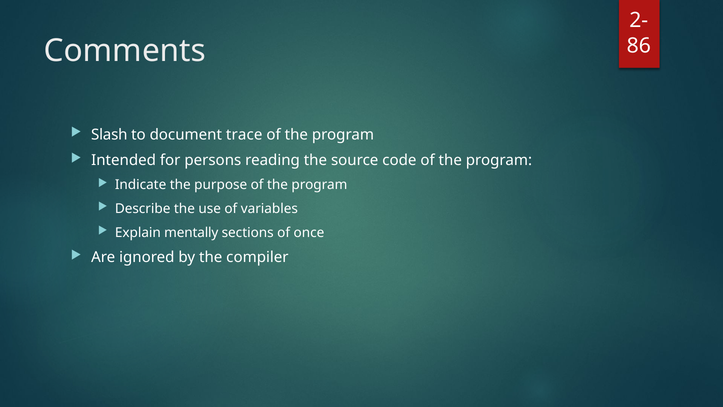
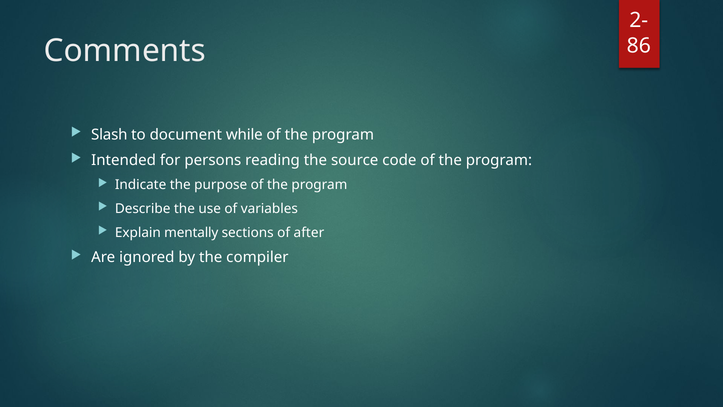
trace: trace -> while
once: once -> after
